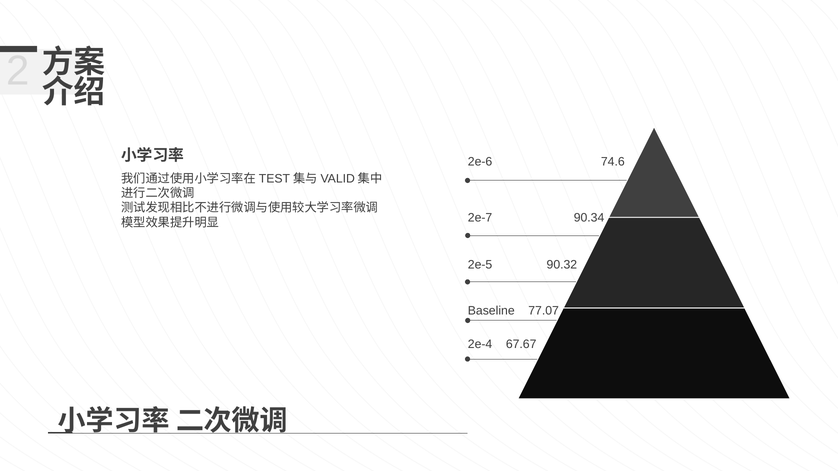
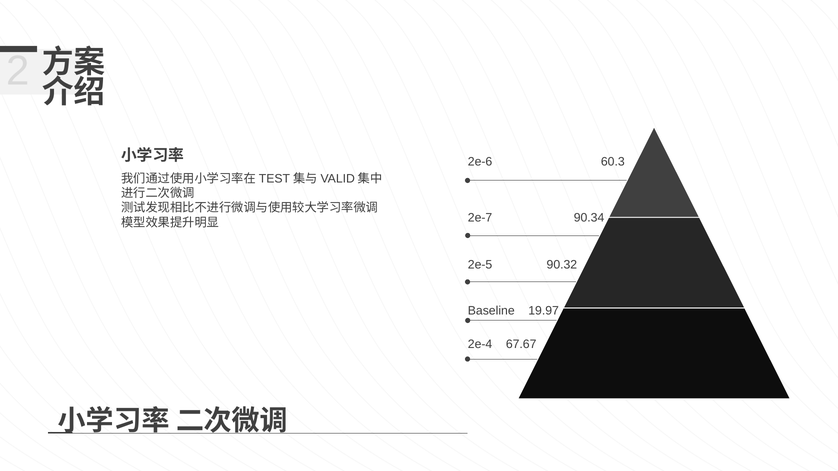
74.6: 74.6 -> 60.3
77.07: 77.07 -> 19.97
